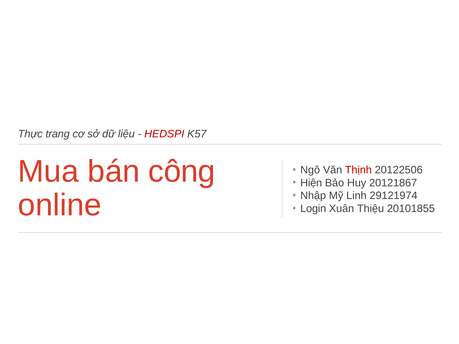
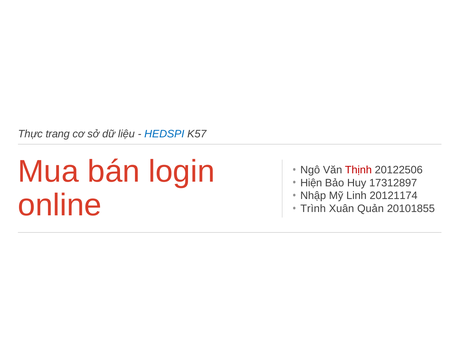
HEDSPI colour: red -> blue
công: công -> login
20121867: 20121867 -> 17312897
29121974: 29121974 -> 20121174
Login: Login -> Trình
Thiệu: Thiệu -> Quản
